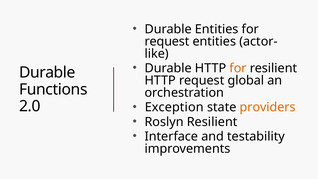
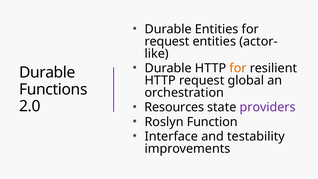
Exception: Exception -> Resources
providers colour: orange -> purple
Roslyn Resilient: Resilient -> Function
